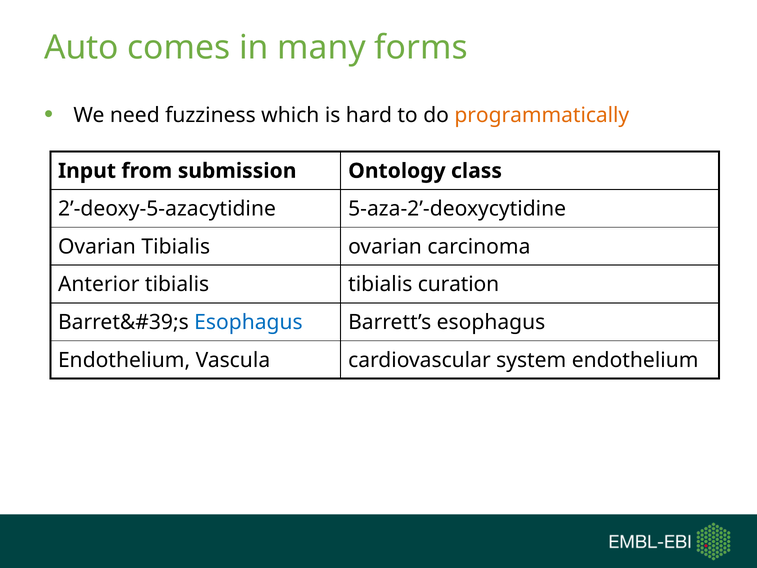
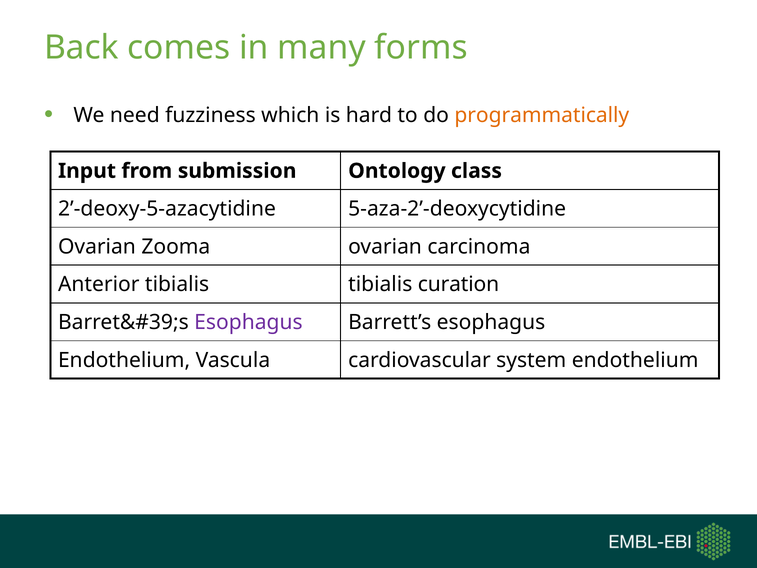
Auto: Auto -> Back
Ovarian Tibialis: Tibialis -> Zooma
Esophagus at (248, 322) colour: blue -> purple
